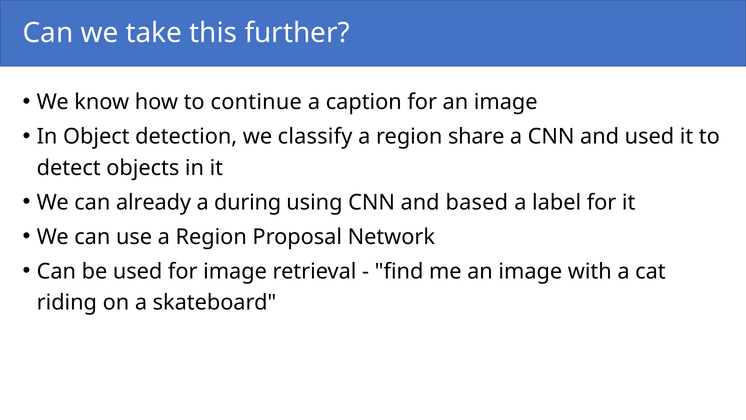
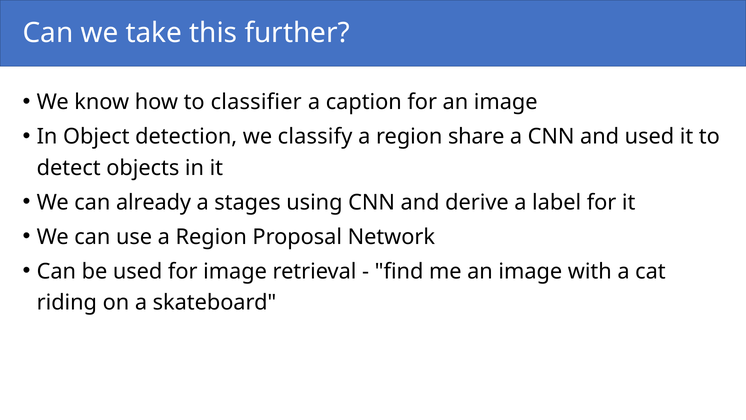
continue: continue -> classifier
during: during -> stages
based: based -> derive
